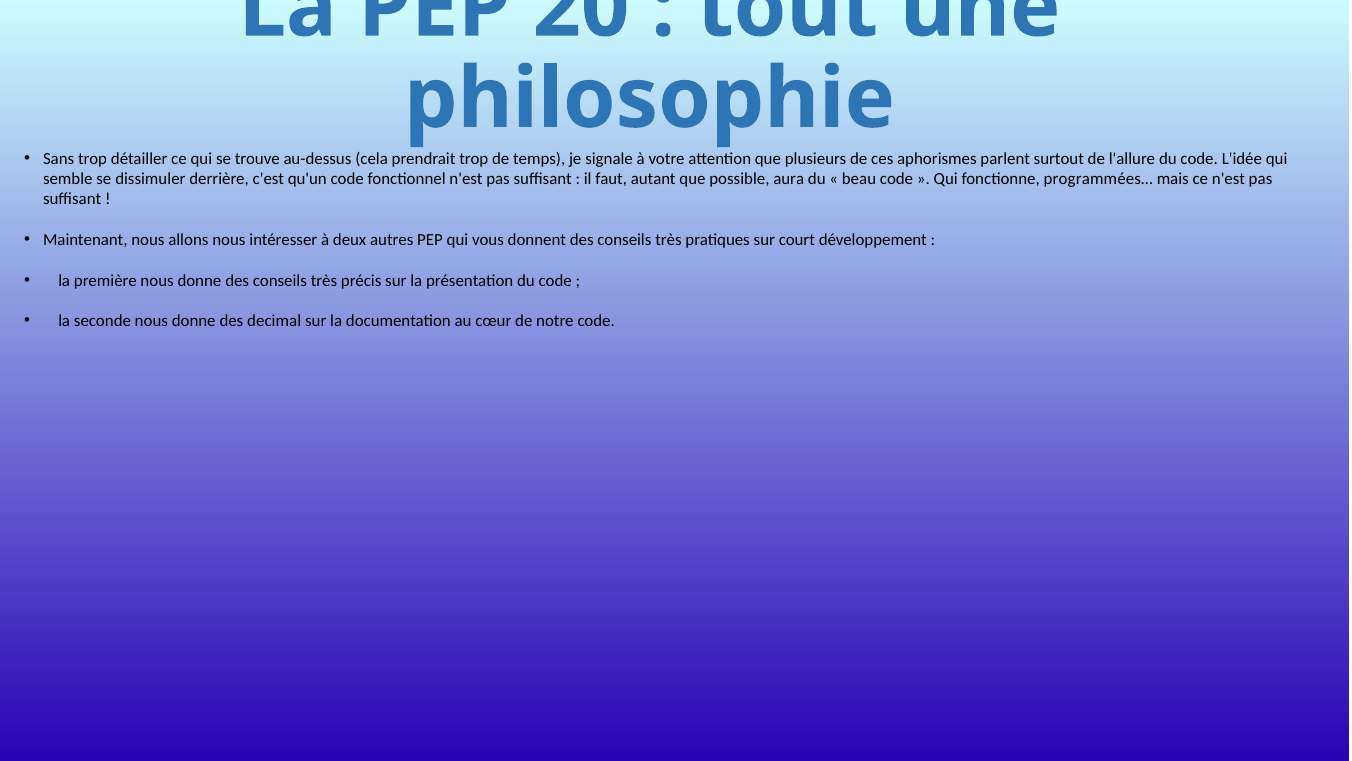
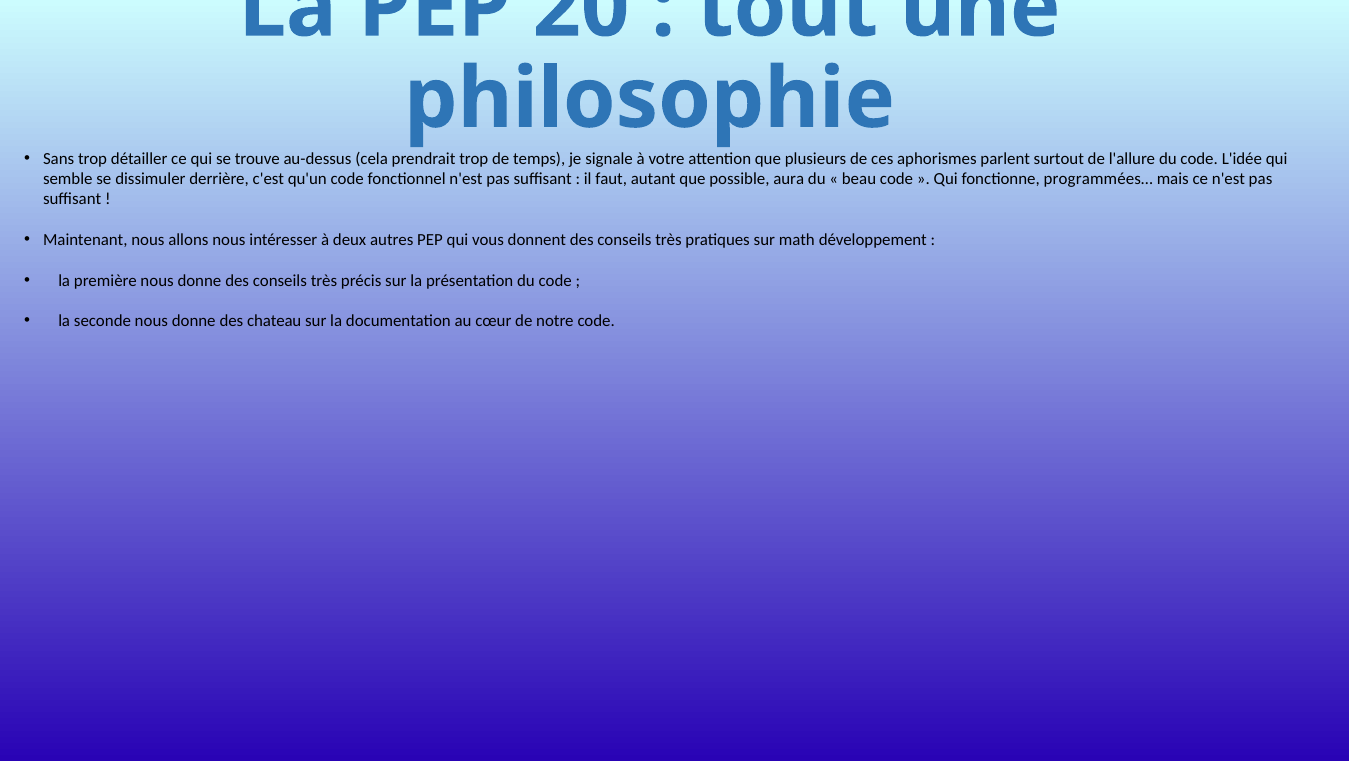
court: court -> math
decimal: decimal -> chateau
